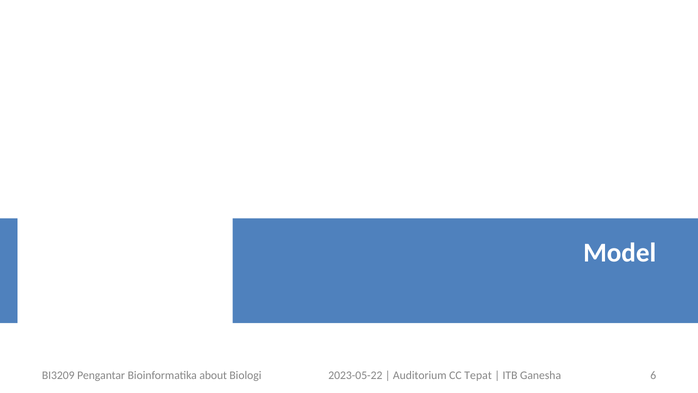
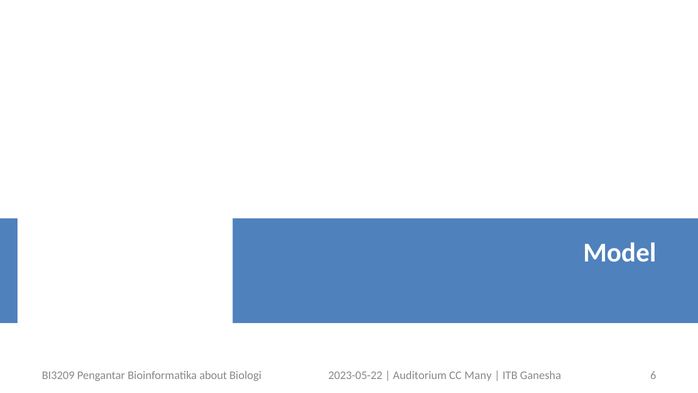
Tepat: Tepat -> Many
